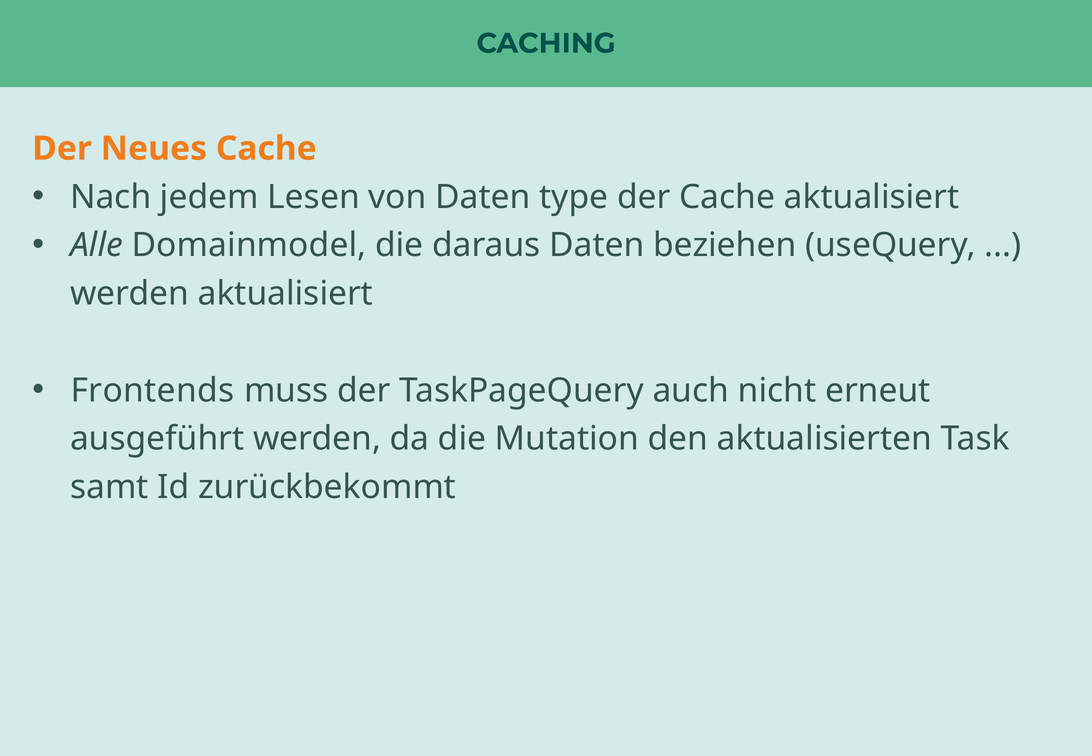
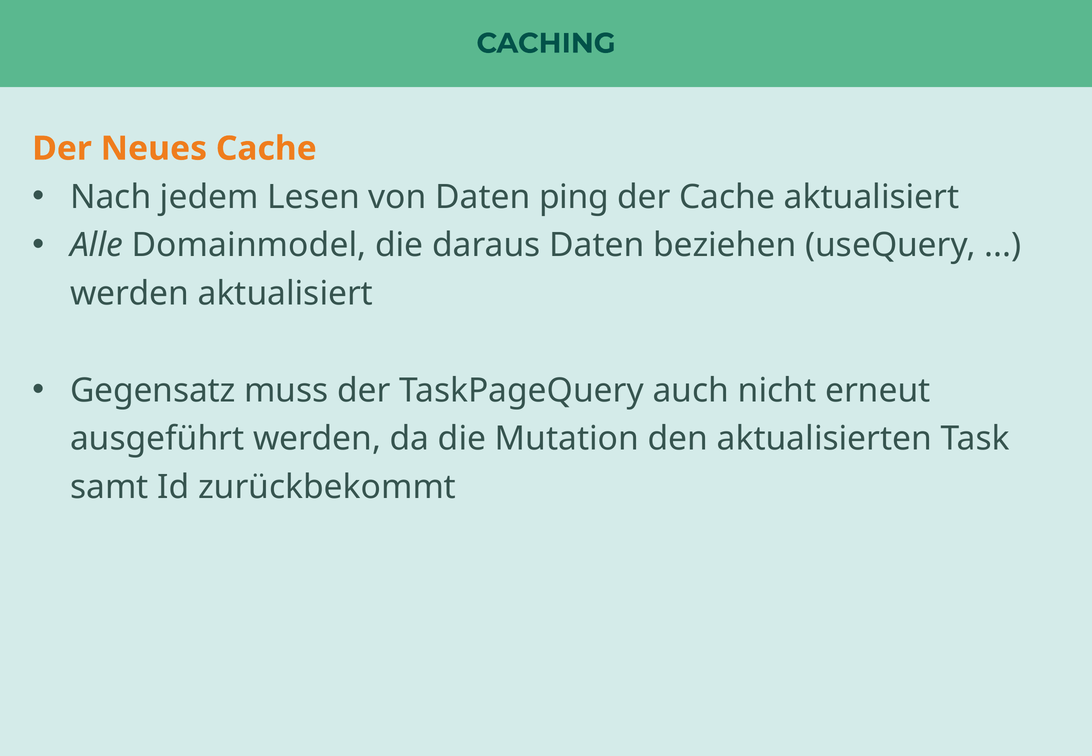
type: type -> ping
Frontends: Frontends -> Gegensatz
